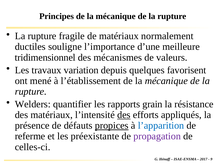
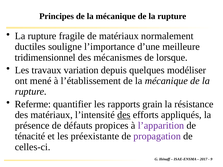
valeurs: valeurs -> lorsque
favorisent: favorisent -> modéliser
Welders: Welders -> Referme
propices underline: present -> none
l’apparition colour: blue -> purple
referme: referme -> ténacité
